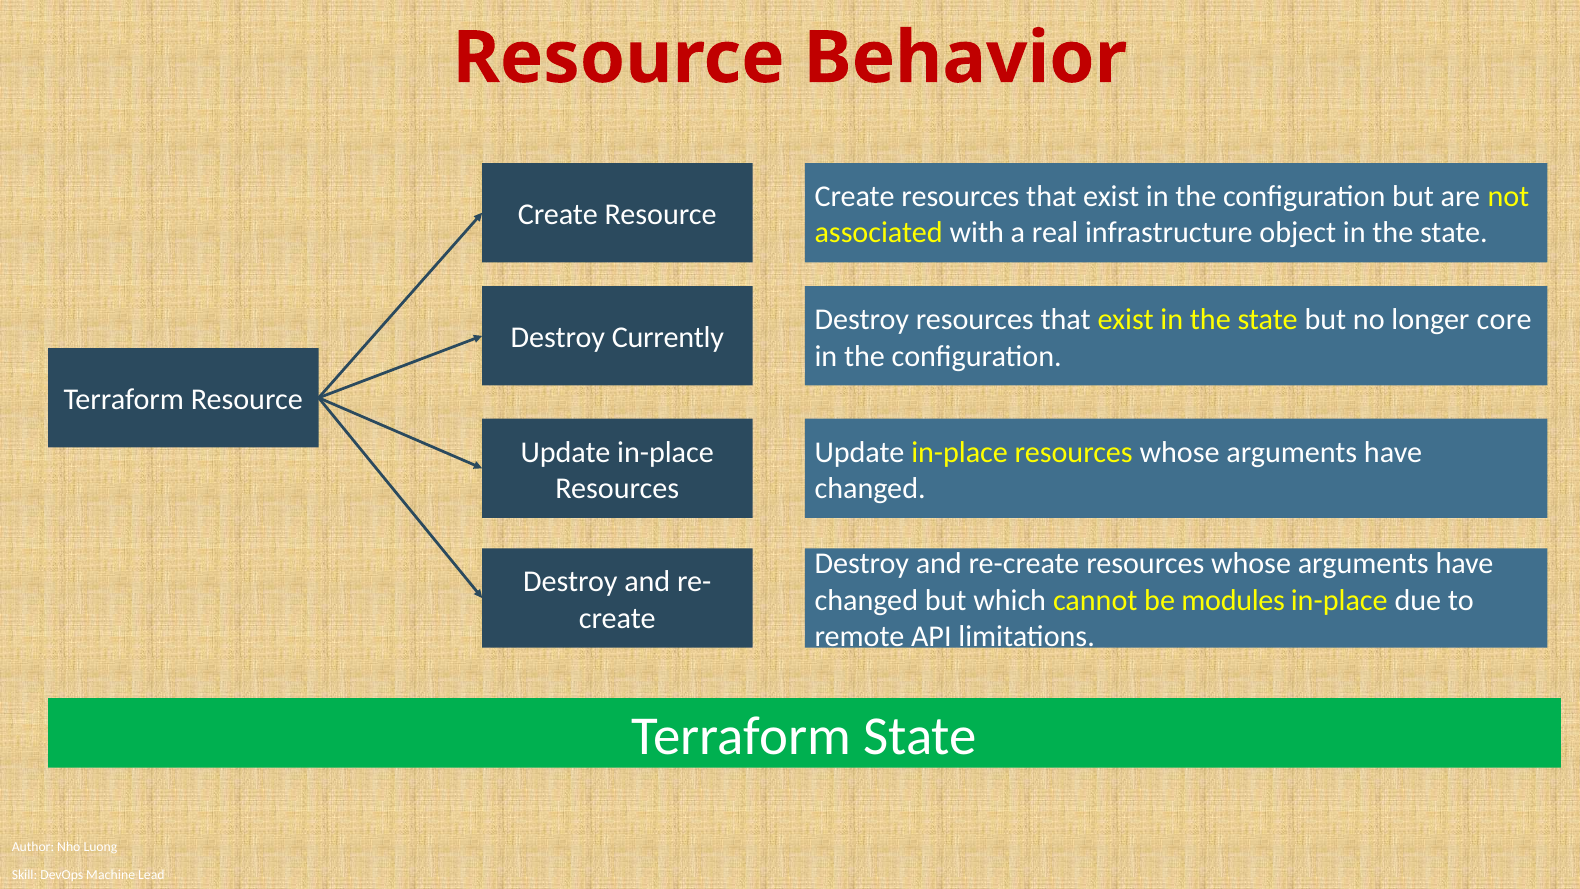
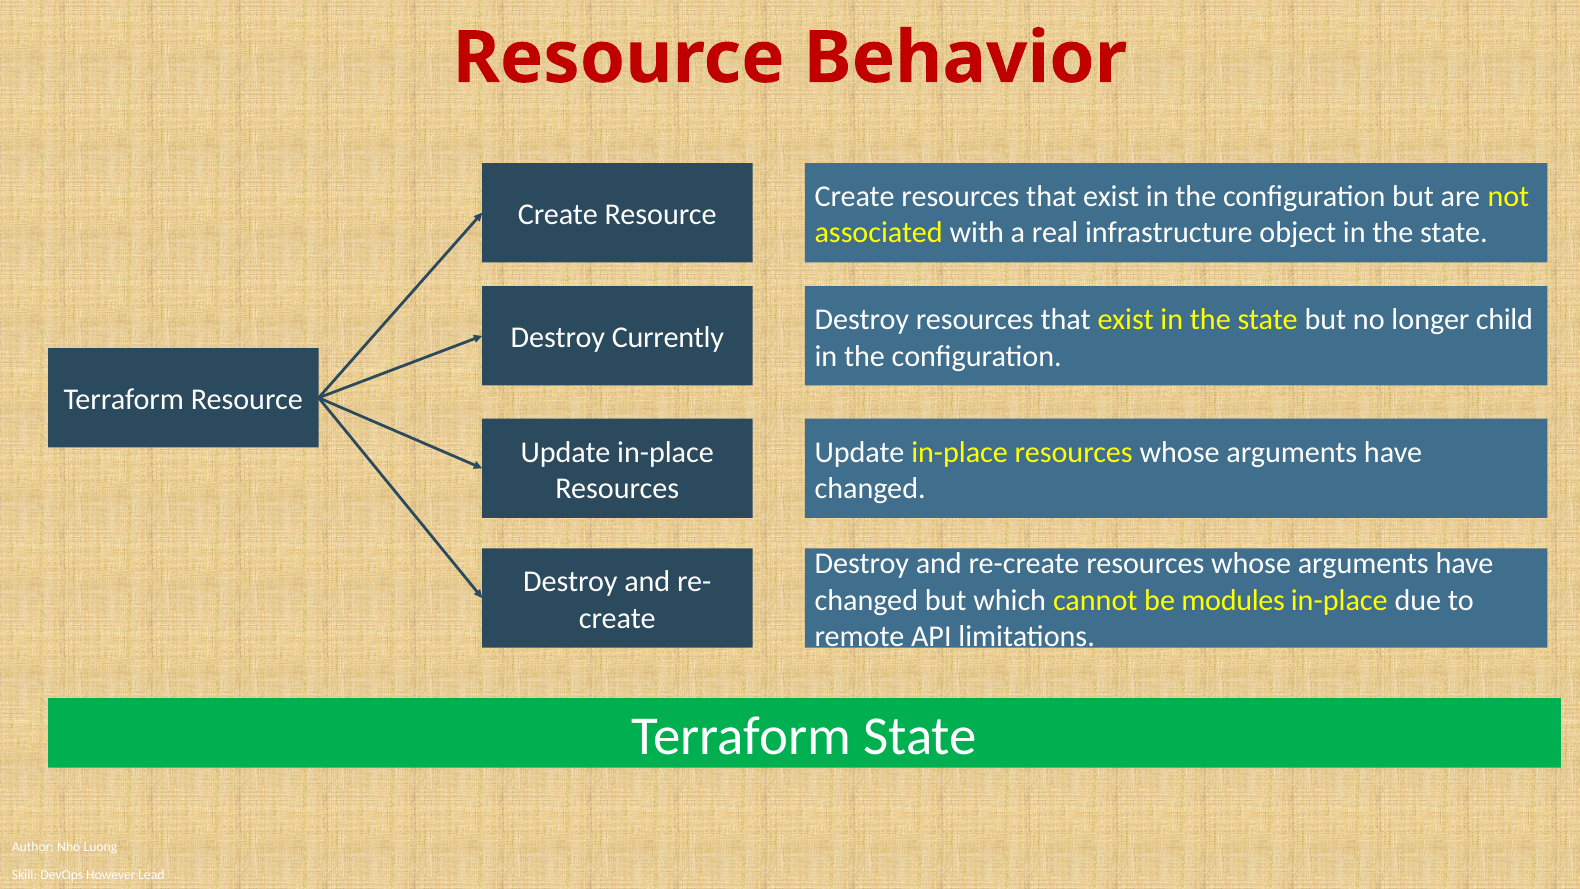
core: core -> child
Machine: Machine -> However
